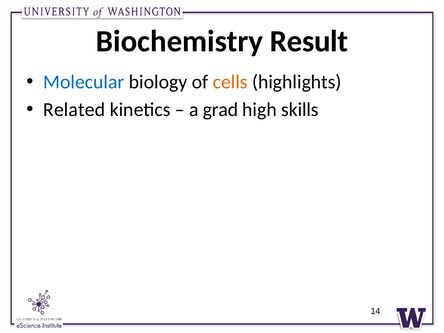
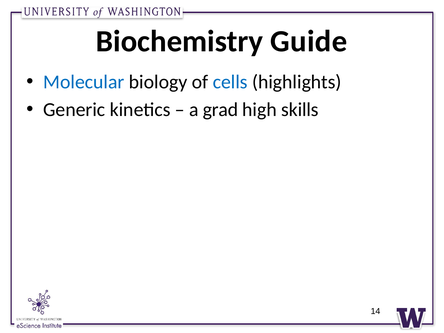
Result: Result -> Guide
cells colour: orange -> blue
Related: Related -> Generic
